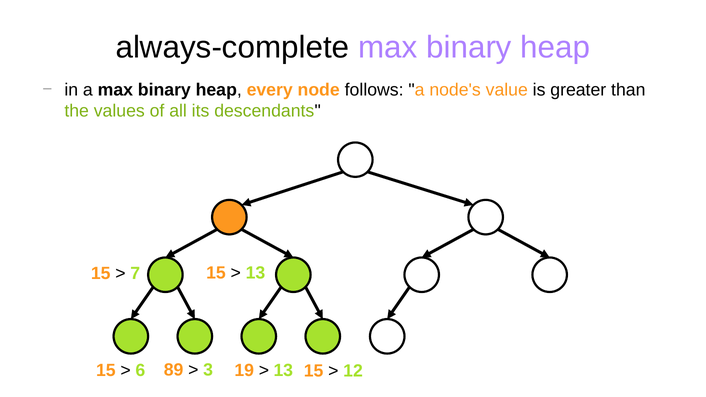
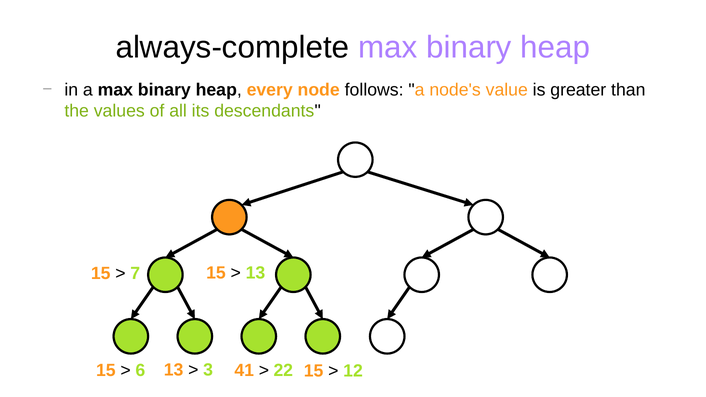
6 89: 89 -> 13
19: 19 -> 41
13 at (283, 371): 13 -> 22
